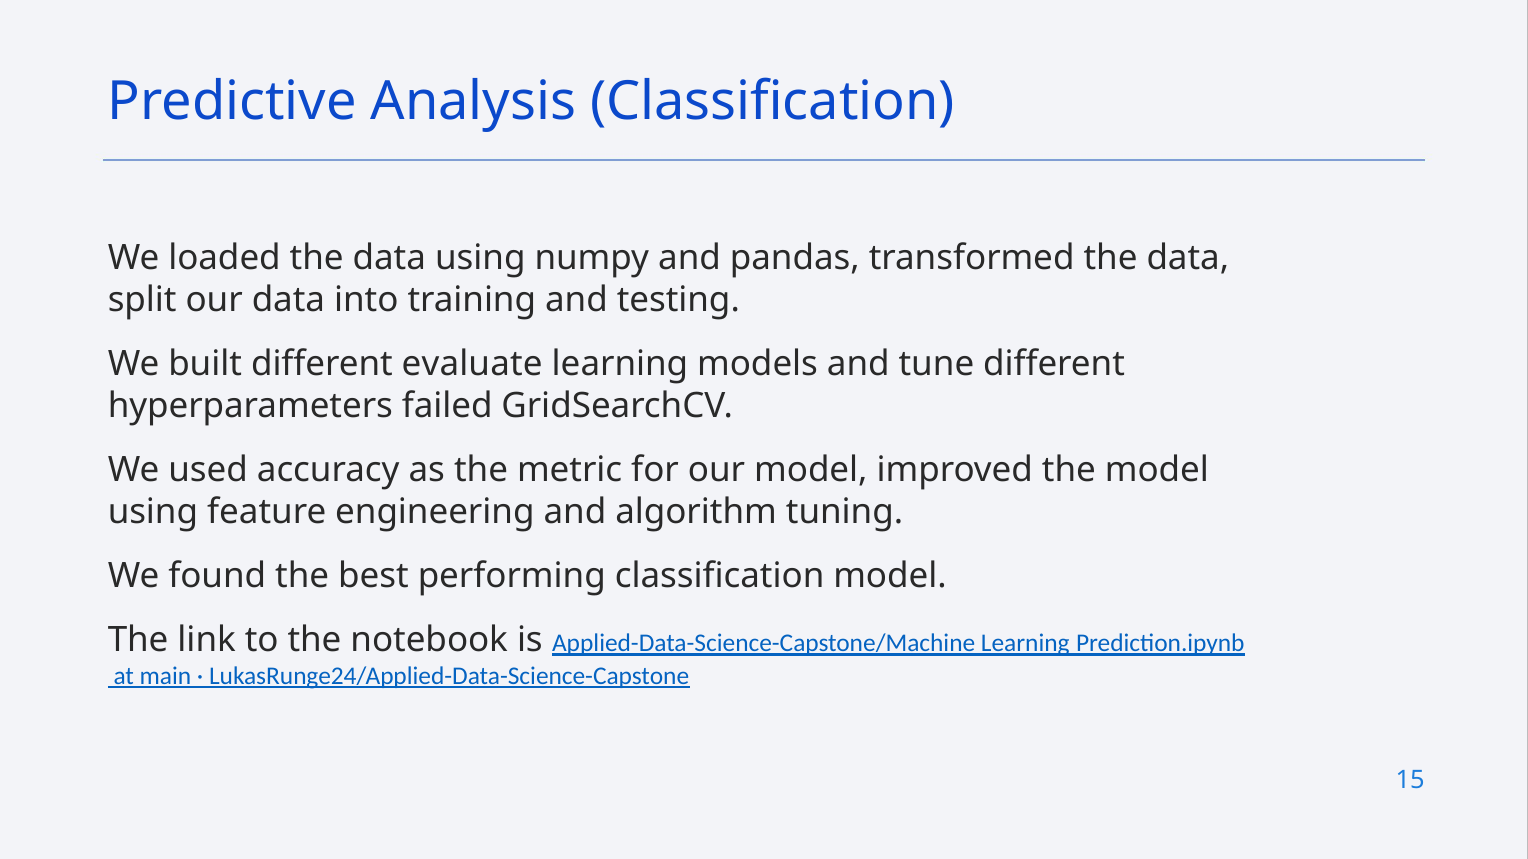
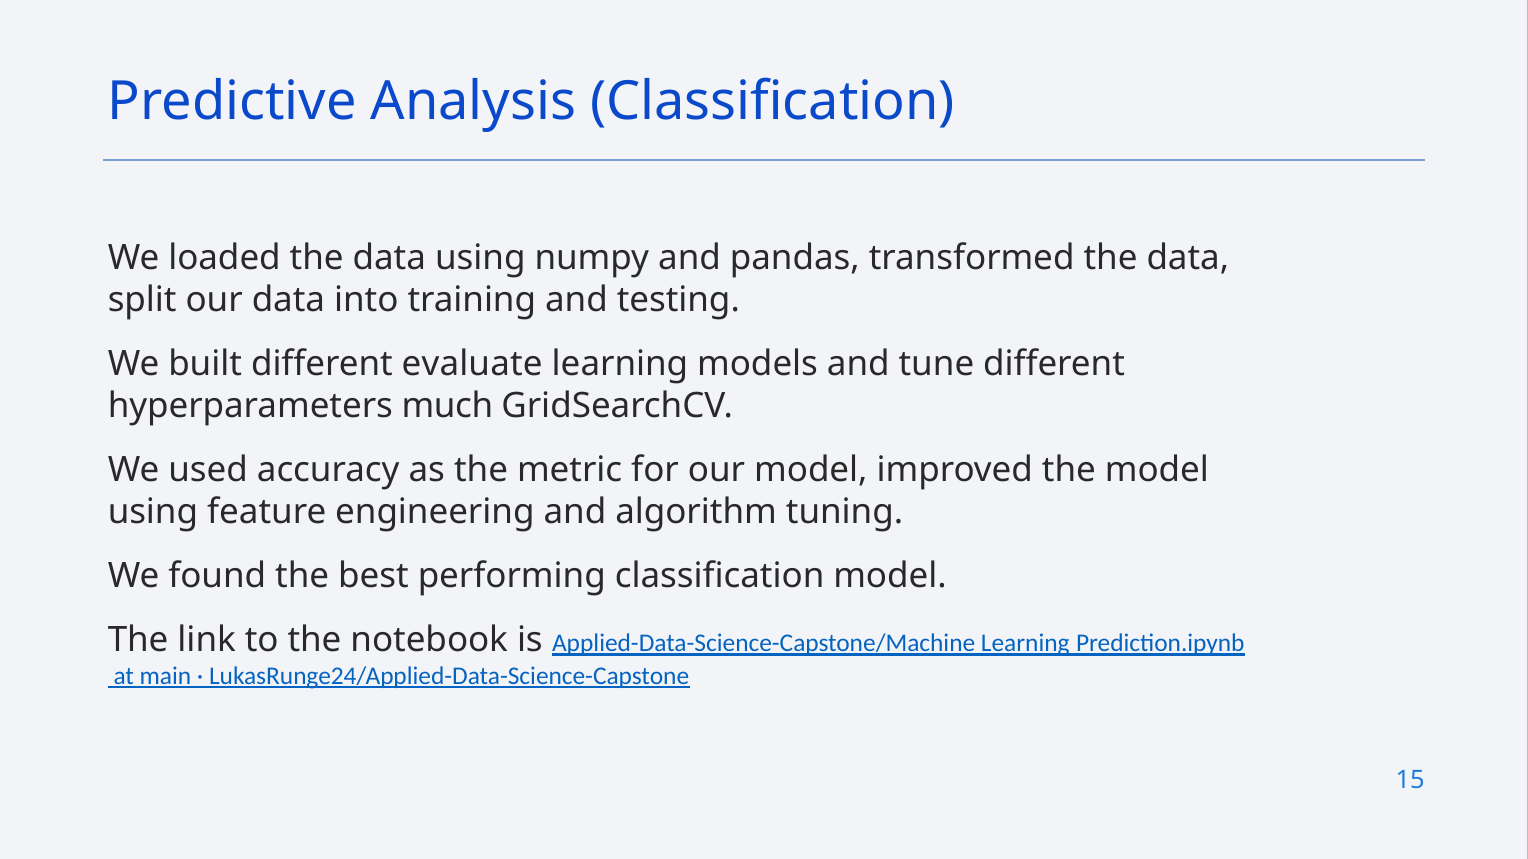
failed: failed -> much
